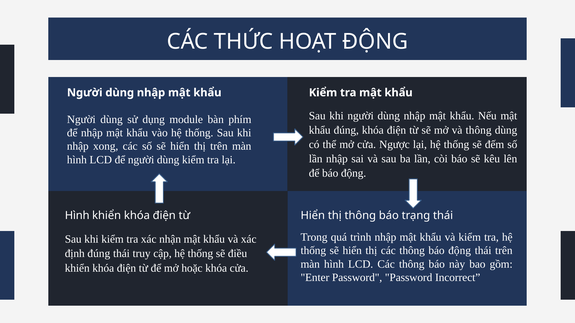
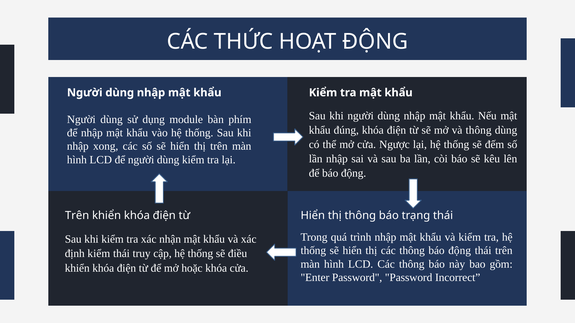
Hình at (77, 216): Hình -> Trên
định đúng: đúng -> kiểm
